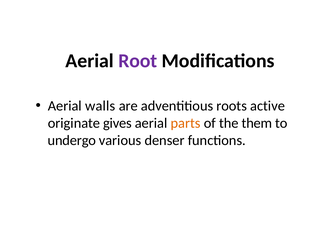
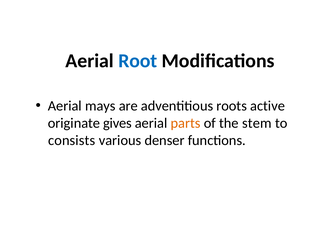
Root colour: purple -> blue
walls: walls -> mays
them: them -> stem
undergo: undergo -> consists
